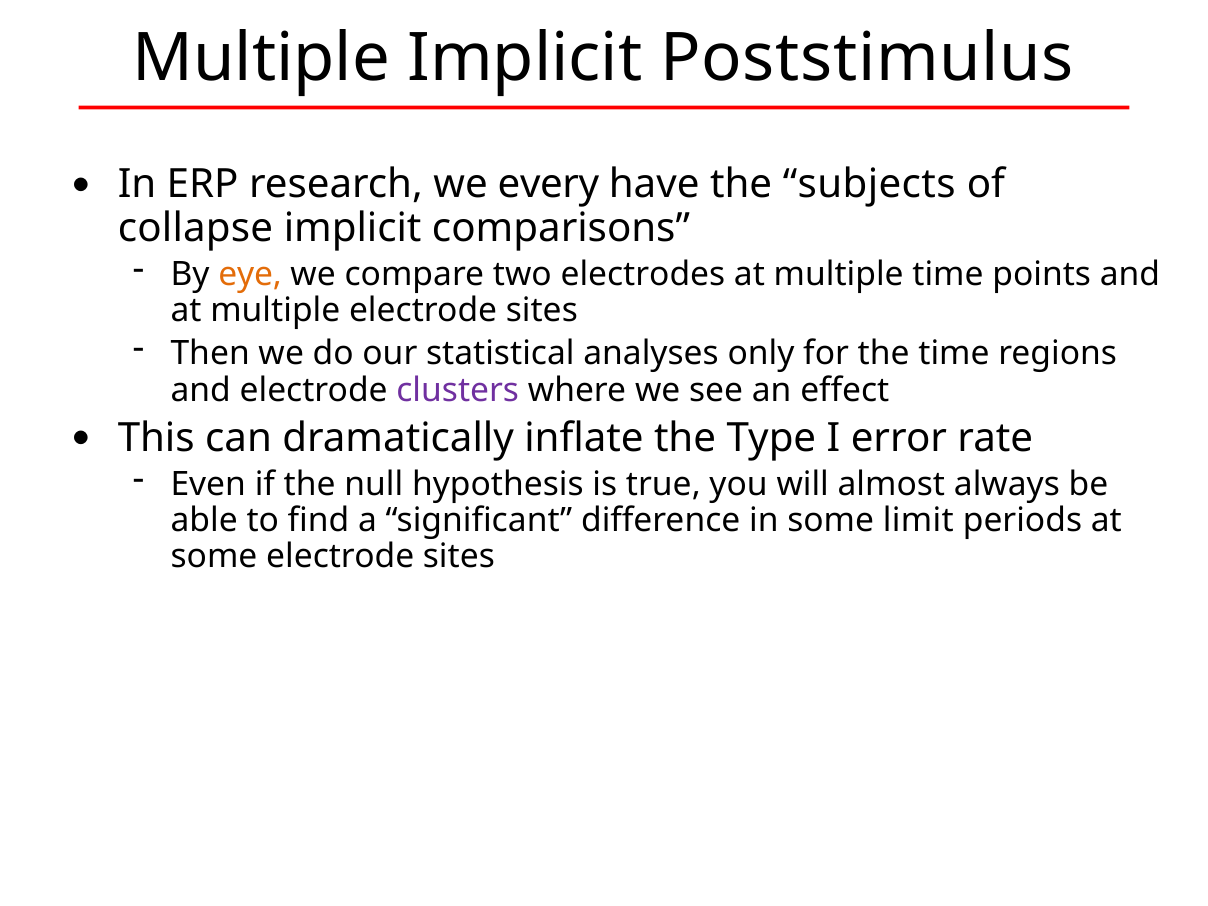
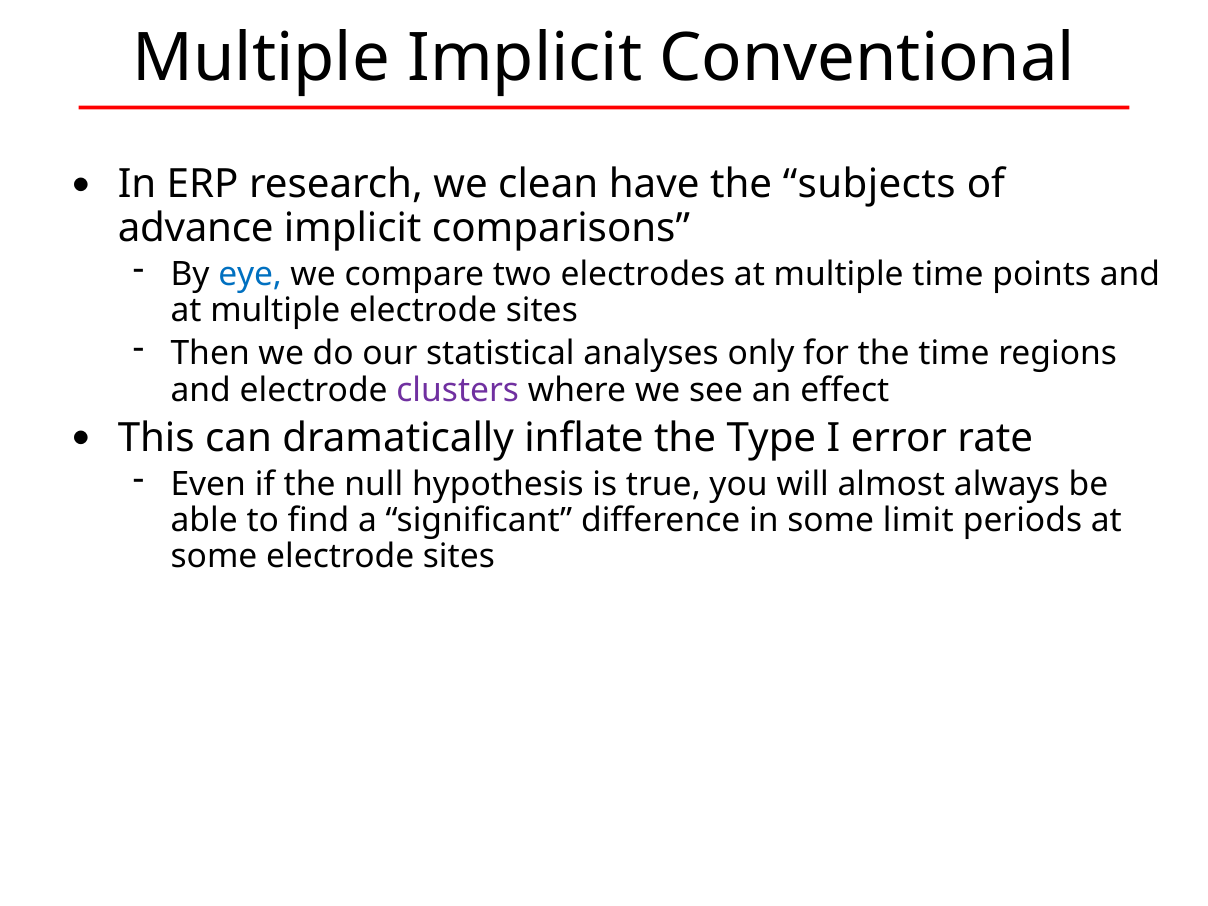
Poststimulus: Poststimulus -> Conventional
every: every -> clean
collapse: collapse -> advance
eye colour: orange -> blue
